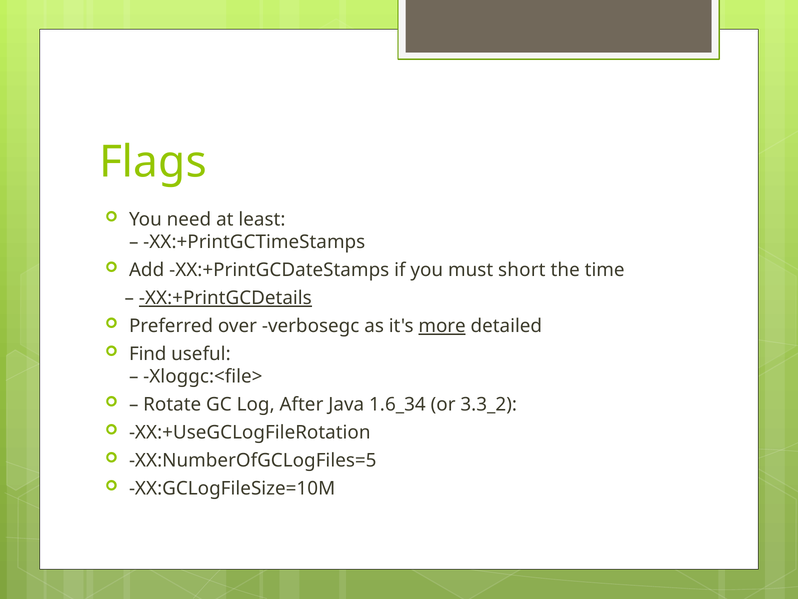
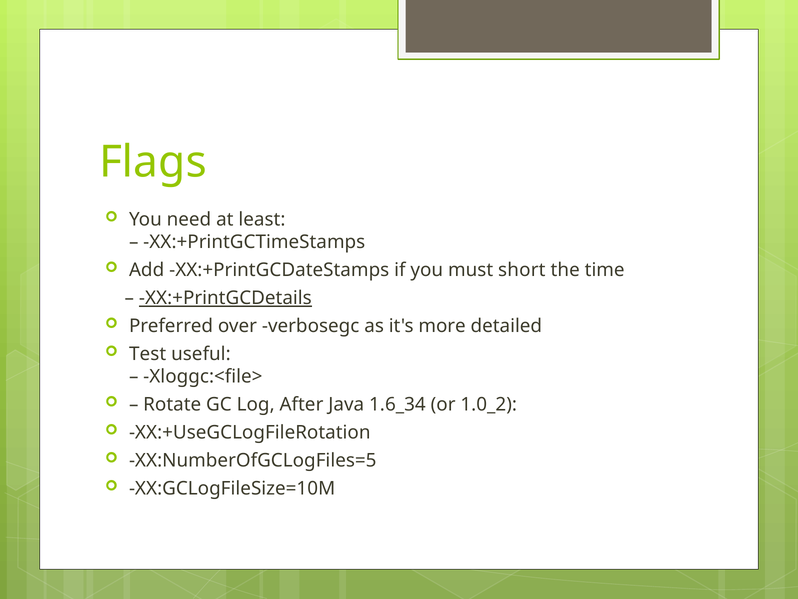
more underline: present -> none
Find: Find -> Test
3.3_2: 3.3_2 -> 1.0_2
